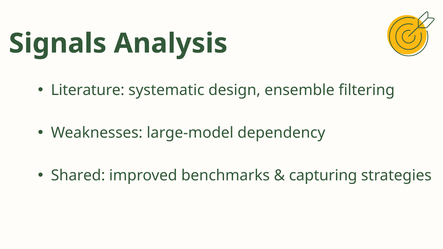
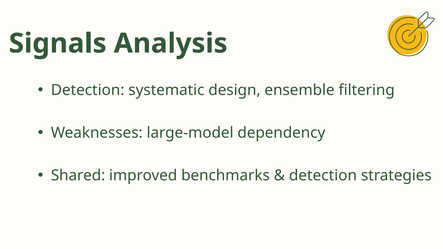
Literature at (88, 90): Literature -> Detection
capturing at (323, 176): capturing -> detection
